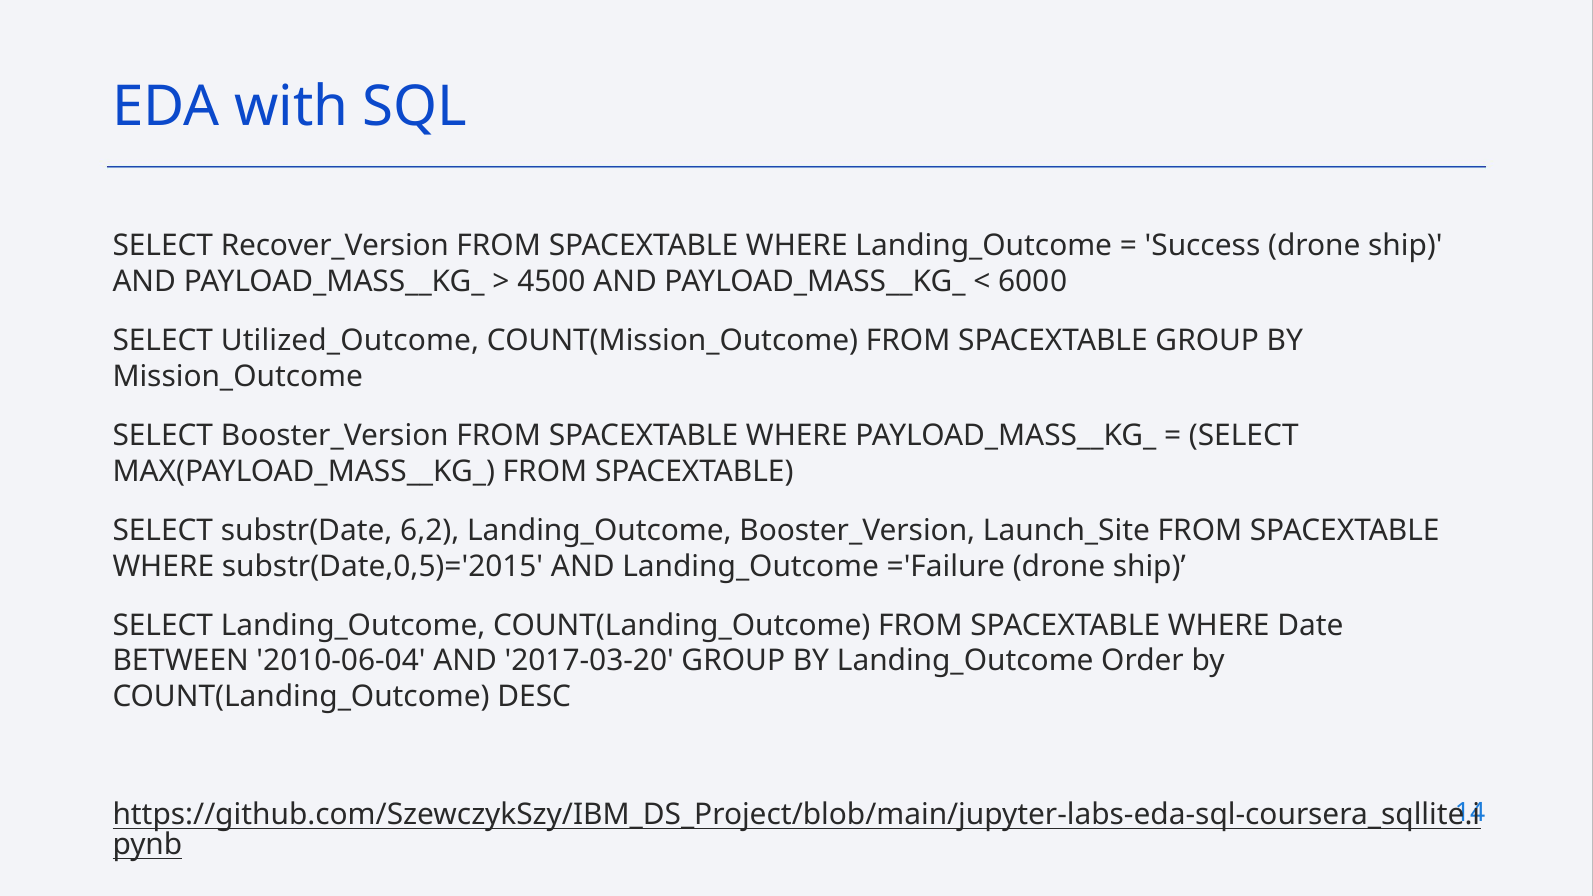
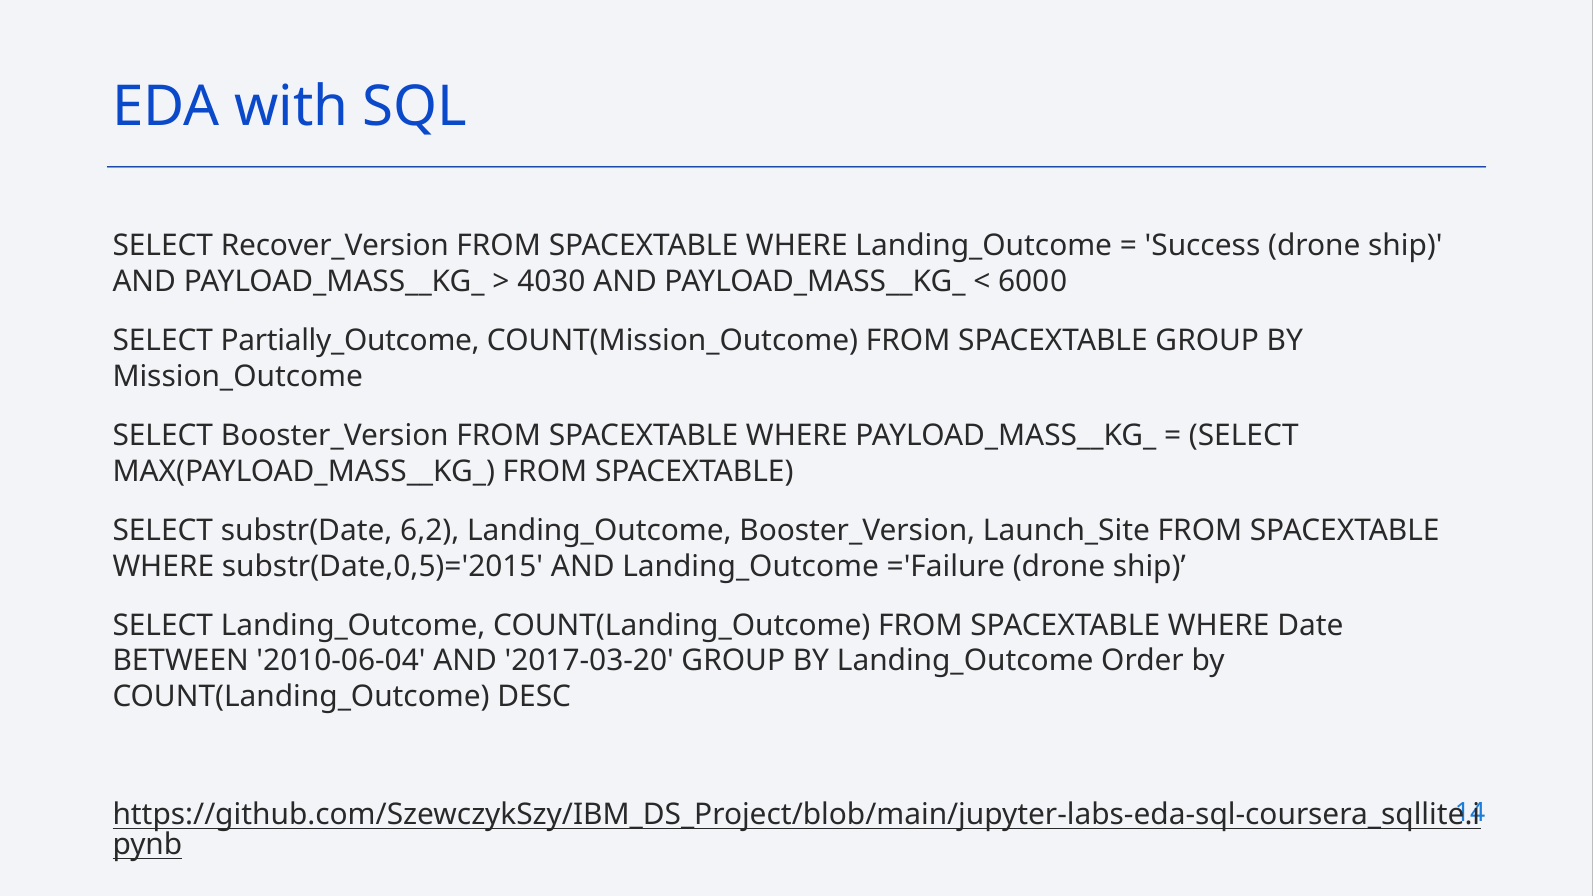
4500: 4500 -> 4030
Utilized_Outcome: Utilized_Outcome -> Partially_Outcome
